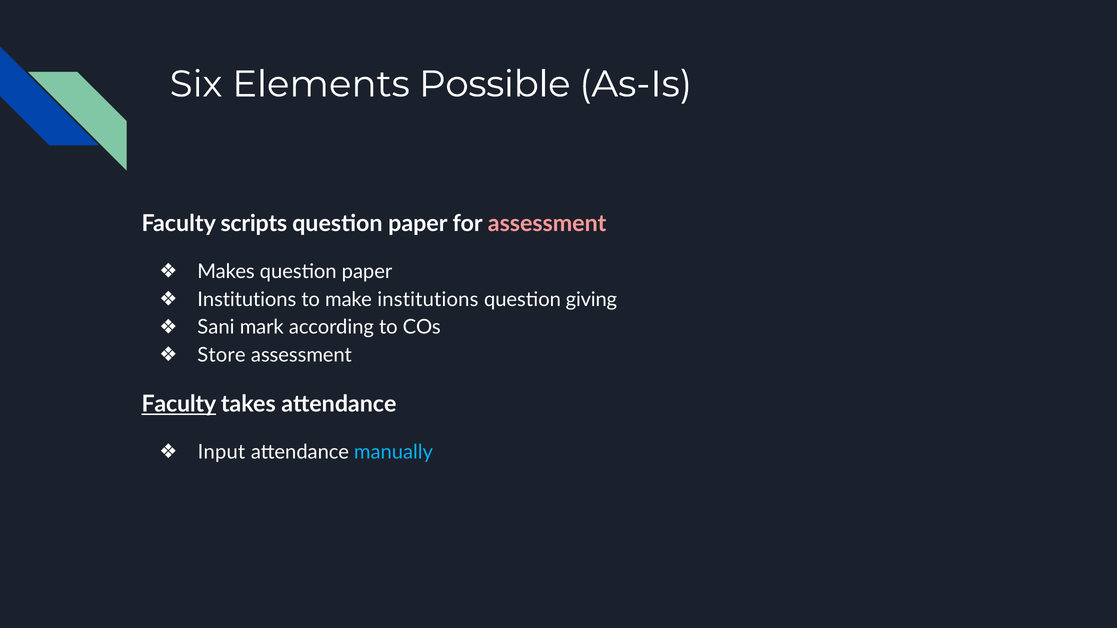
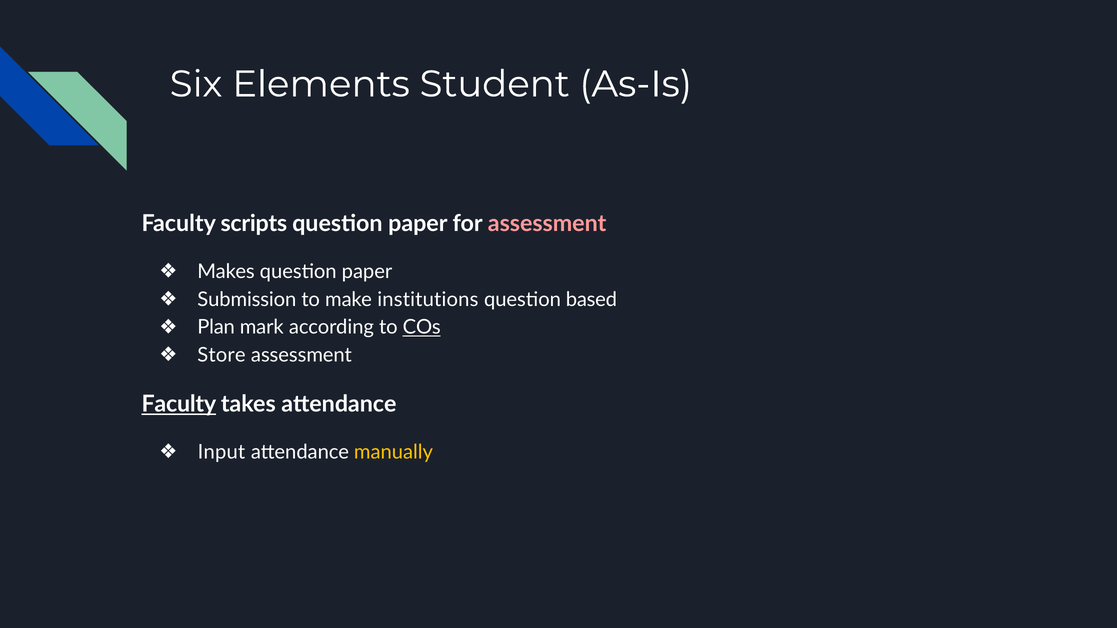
Possible: Possible -> Student
Institutions at (247, 300): Institutions -> Submission
giving: giving -> based
Sani: Sani -> Plan
COs underline: none -> present
manually colour: light blue -> yellow
